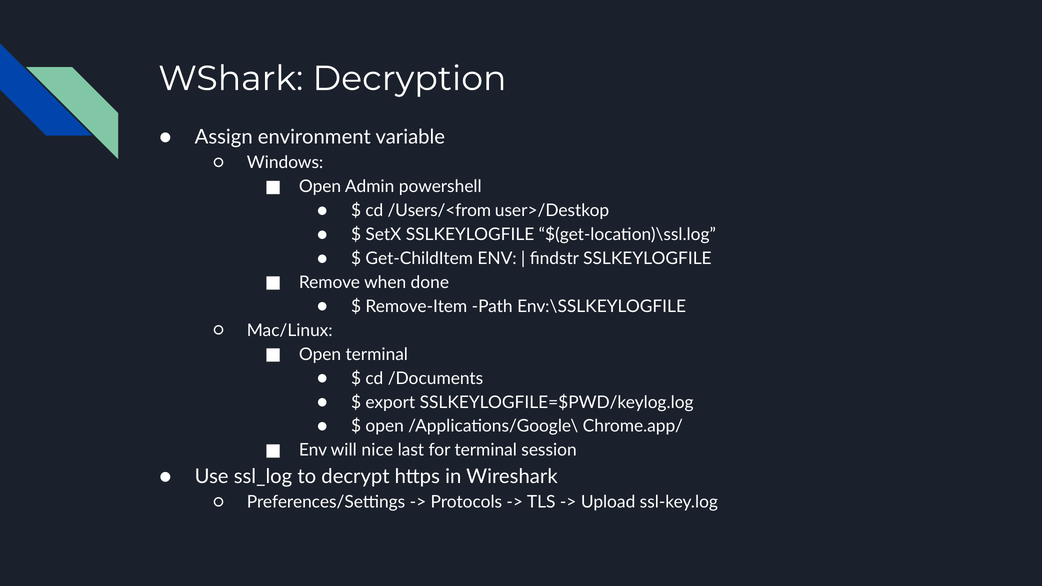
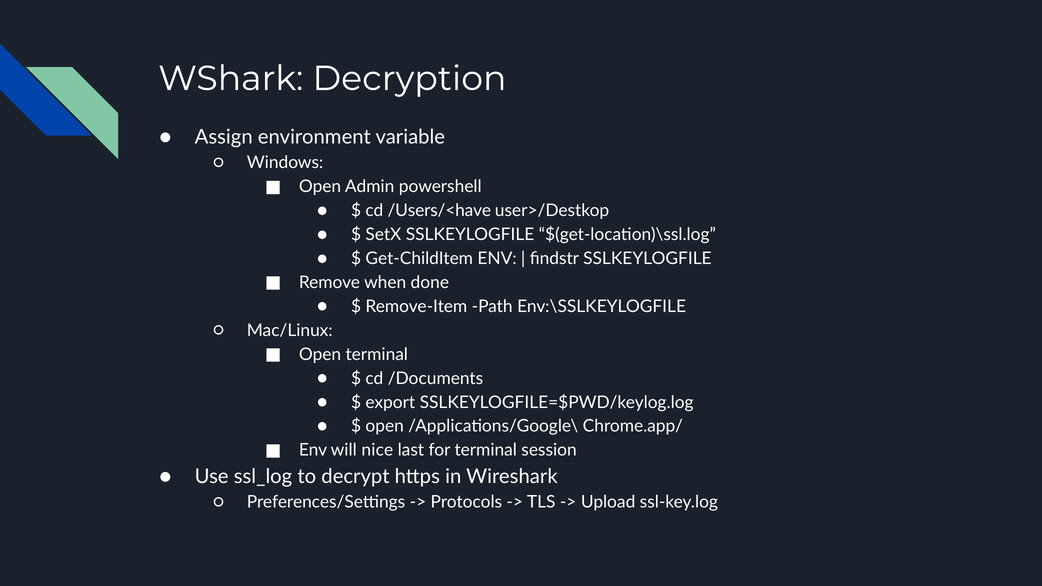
/Users/<from: /Users/<from -> /Users/<have
